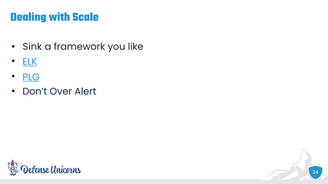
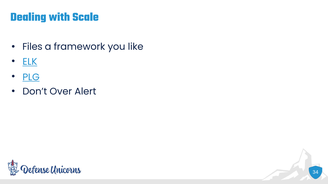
Sink: Sink -> Files
